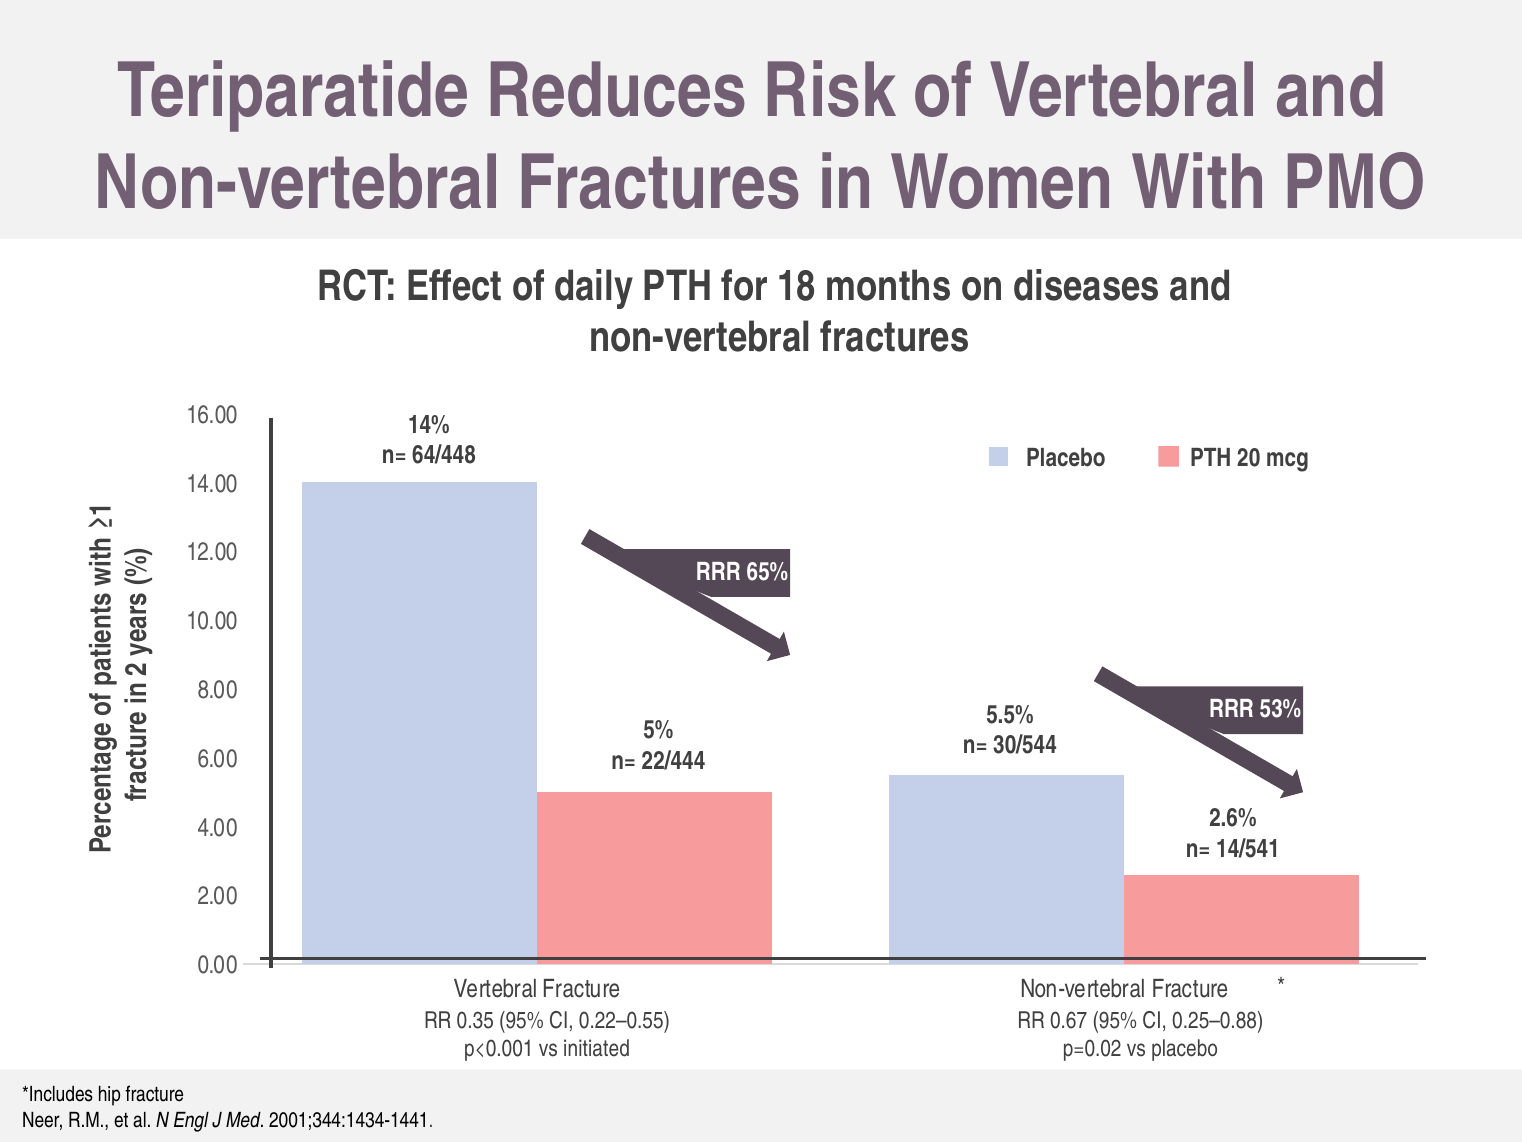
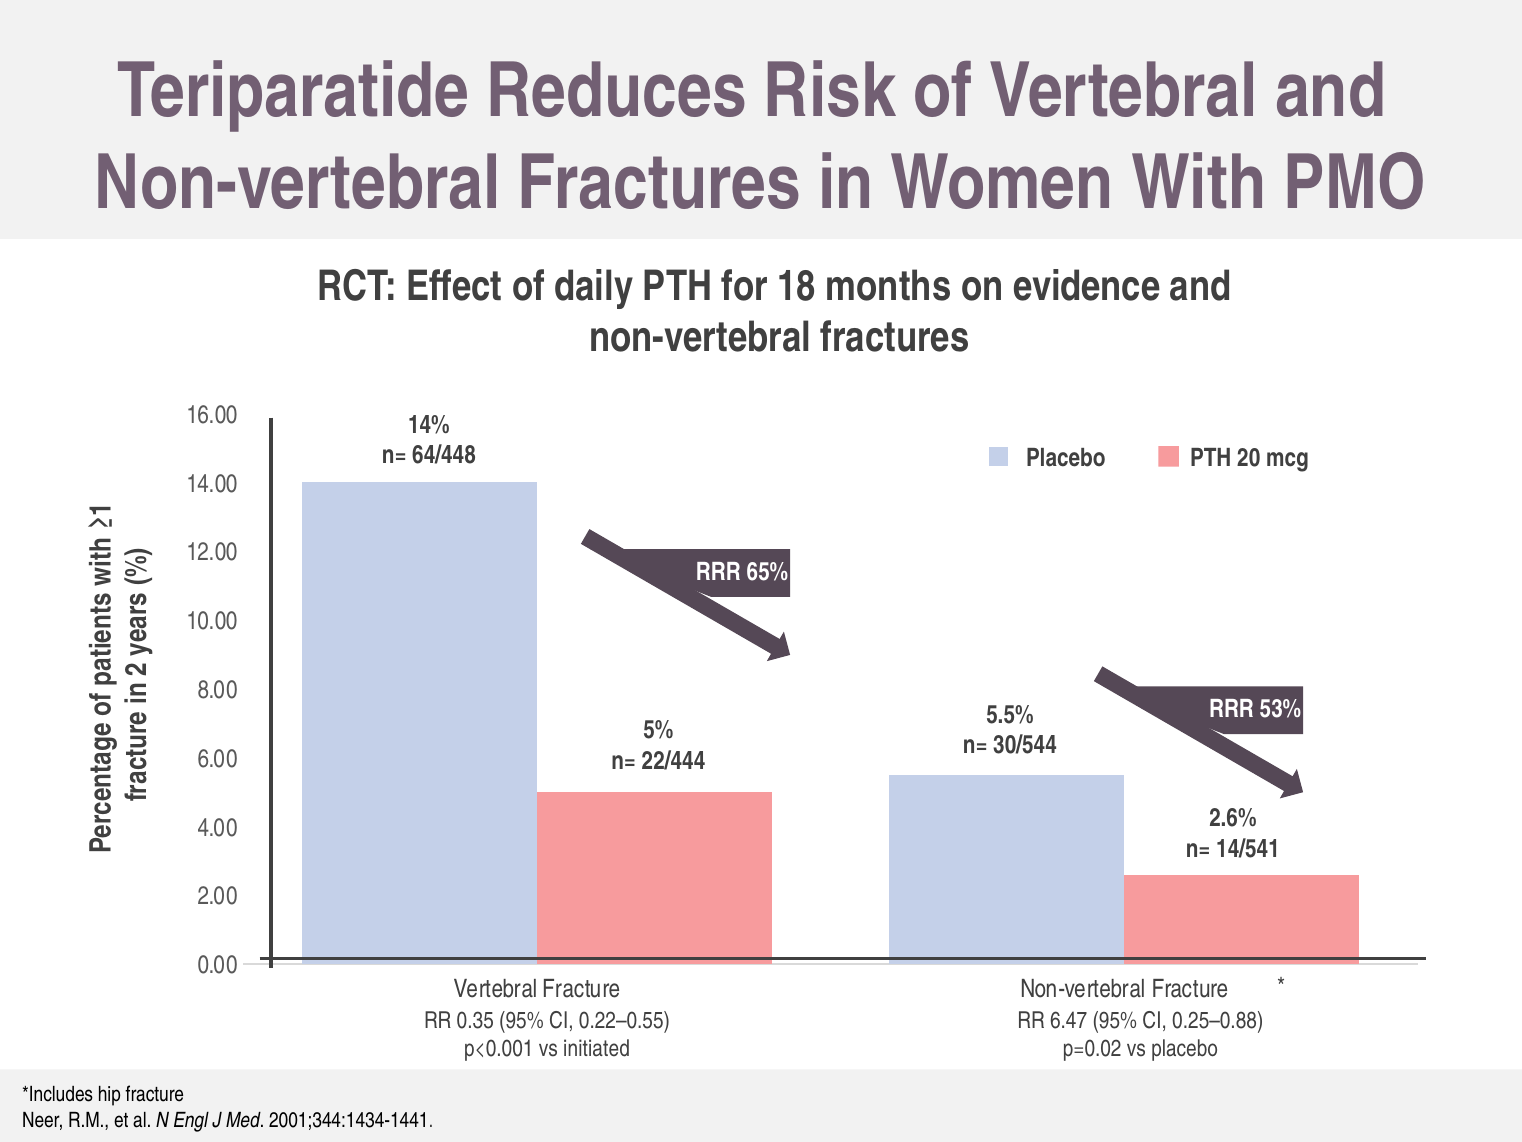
diseases: diseases -> evidence
0.67: 0.67 -> 6.47
